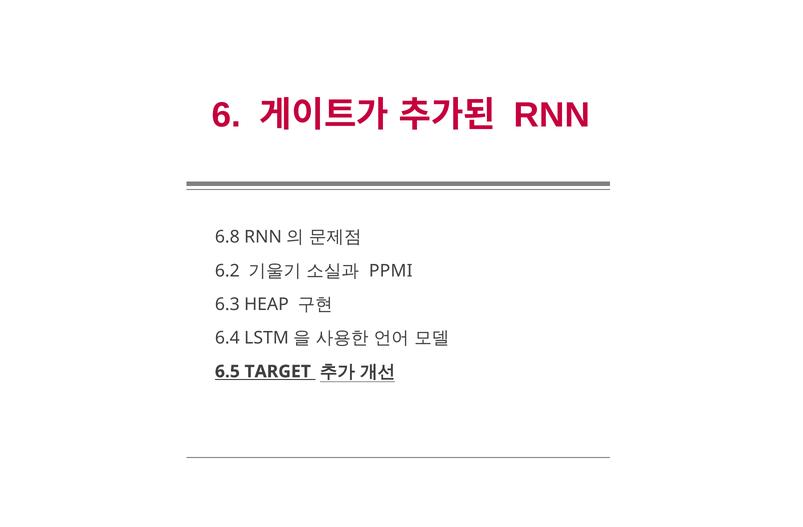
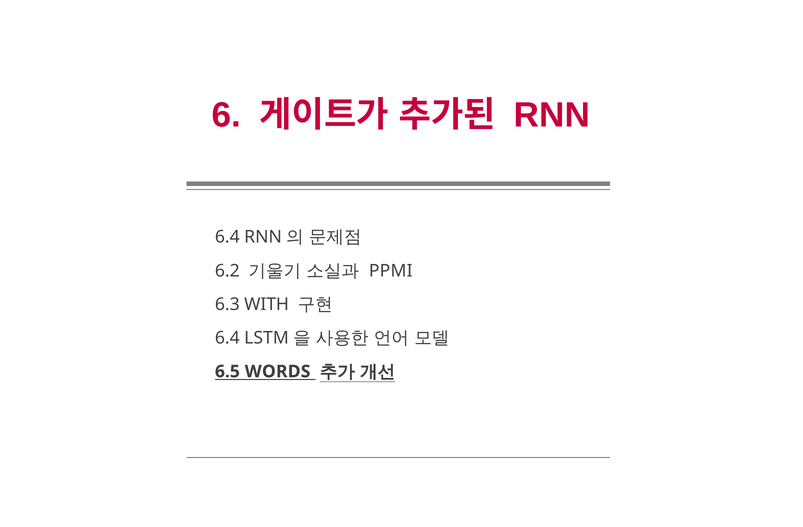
6.8 at (227, 237): 6.8 -> 6.4
HEAP: HEAP -> WITH
TARGET: TARGET -> WORDS
